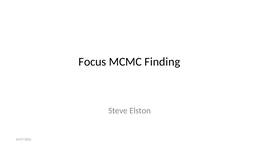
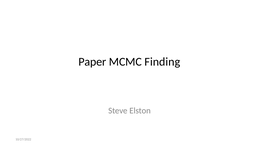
Focus: Focus -> Paper
